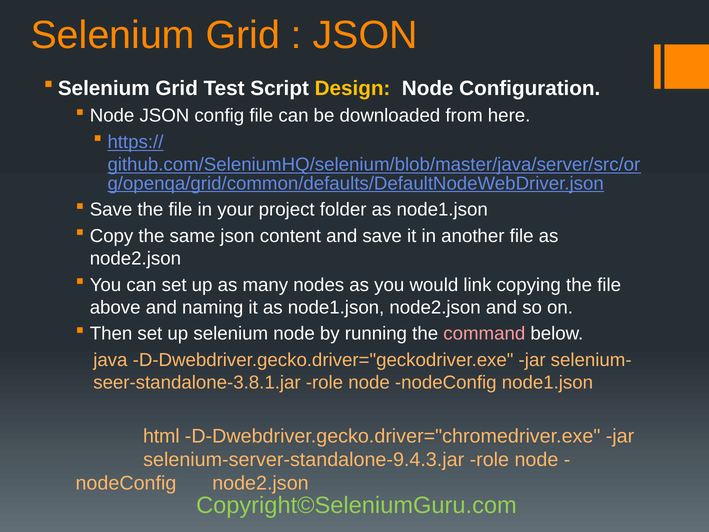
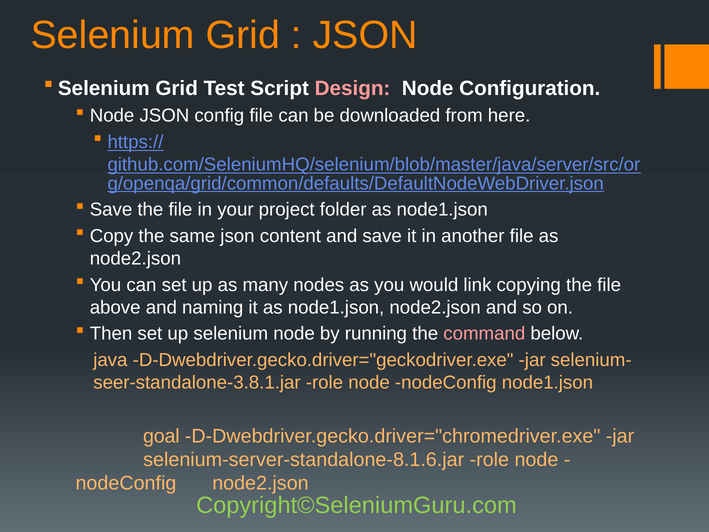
Design colour: yellow -> pink
html: html -> goal
selenium-server-standalone-9.4.3.jar: selenium-server-standalone-9.4.3.jar -> selenium-server-standalone-8.1.6.jar
